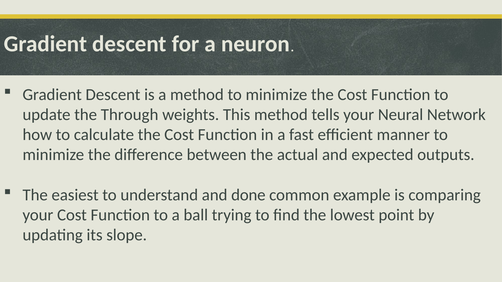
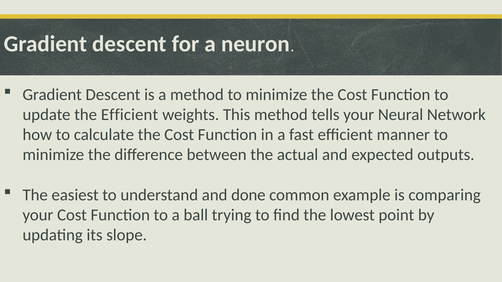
the Through: Through -> Efficient
